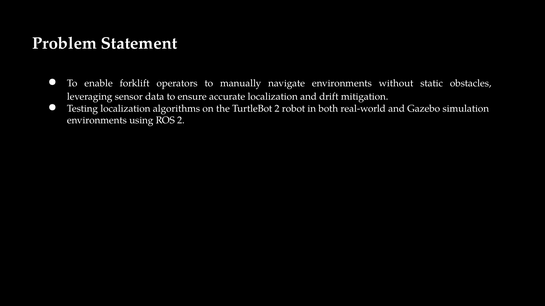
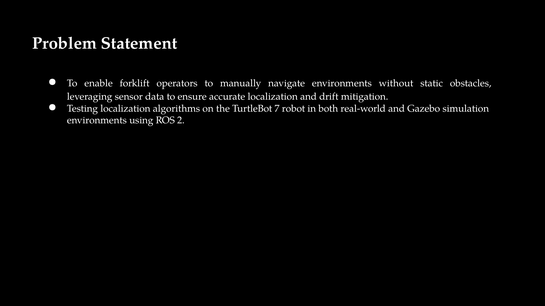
TurtleBot 2: 2 -> 7
